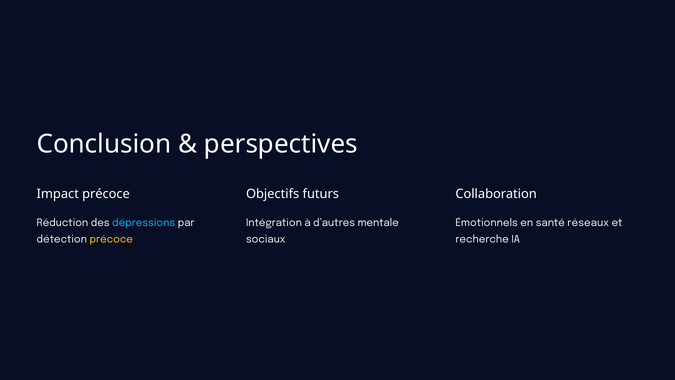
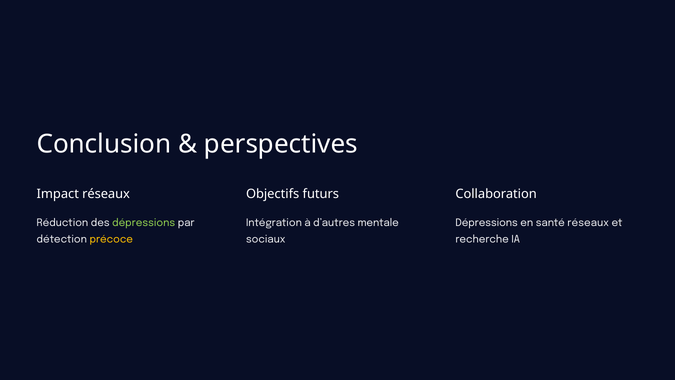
Impact précoce: précoce -> réseaux
dépressions at (144, 222) colour: light blue -> light green
Émotionnels at (487, 222): Émotionnels -> Dépressions
